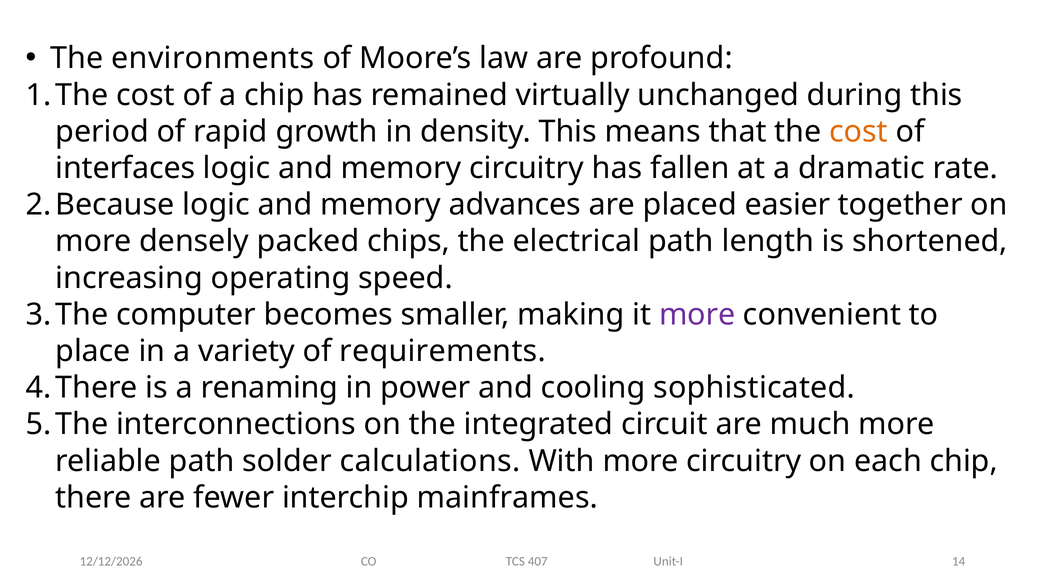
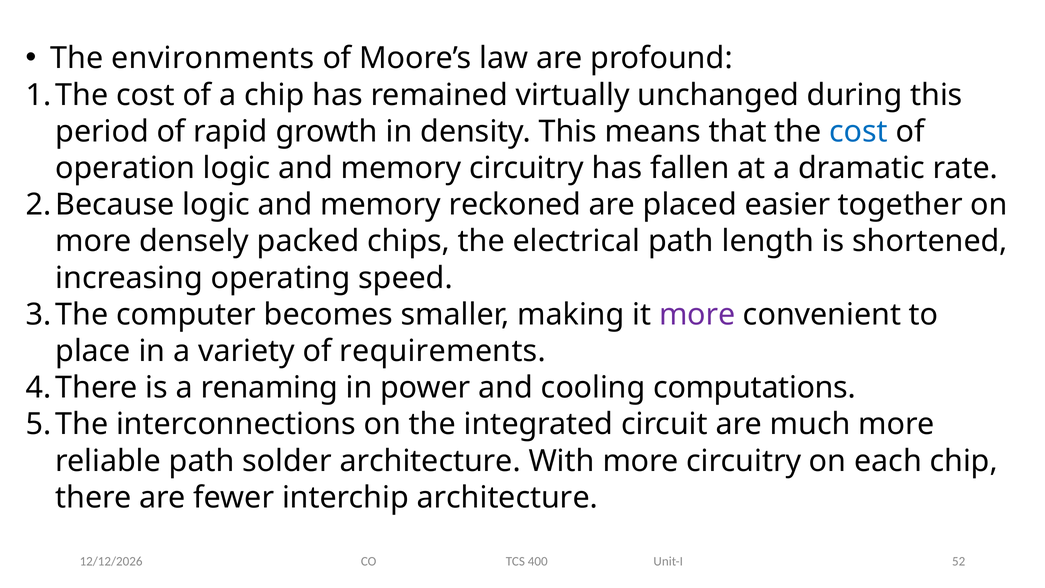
cost at (859, 132) colour: orange -> blue
interfaces: interfaces -> operation
advances: advances -> reckoned
sophisticated: sophisticated -> computations
solder calculations: calculations -> architecture
interchip mainframes: mainframes -> architecture
407: 407 -> 400
14: 14 -> 52
